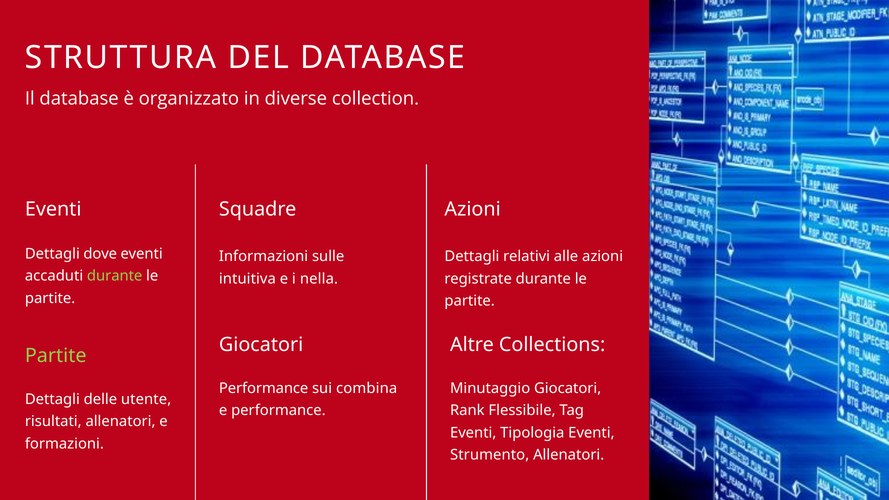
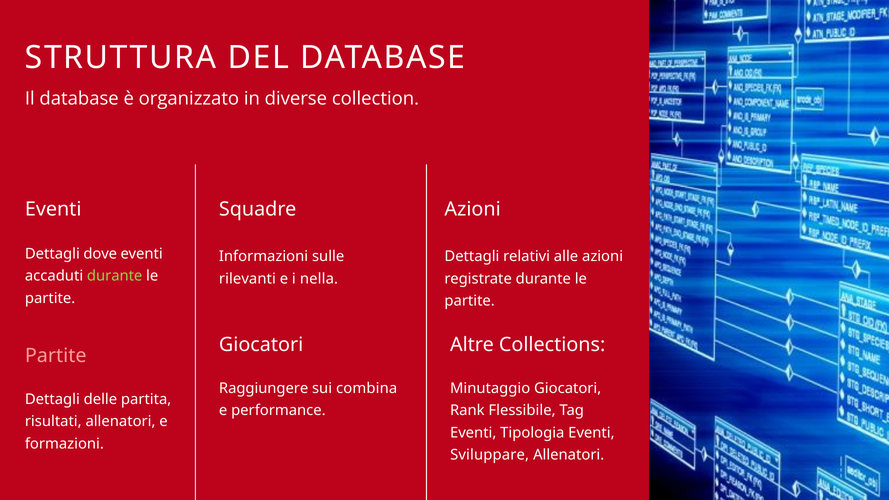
intuitiva: intuitiva -> rilevanti
Partite at (56, 356) colour: light green -> pink
Performance at (264, 388): Performance -> Raggiungere
utente: utente -> partita
Strumento: Strumento -> Sviluppare
